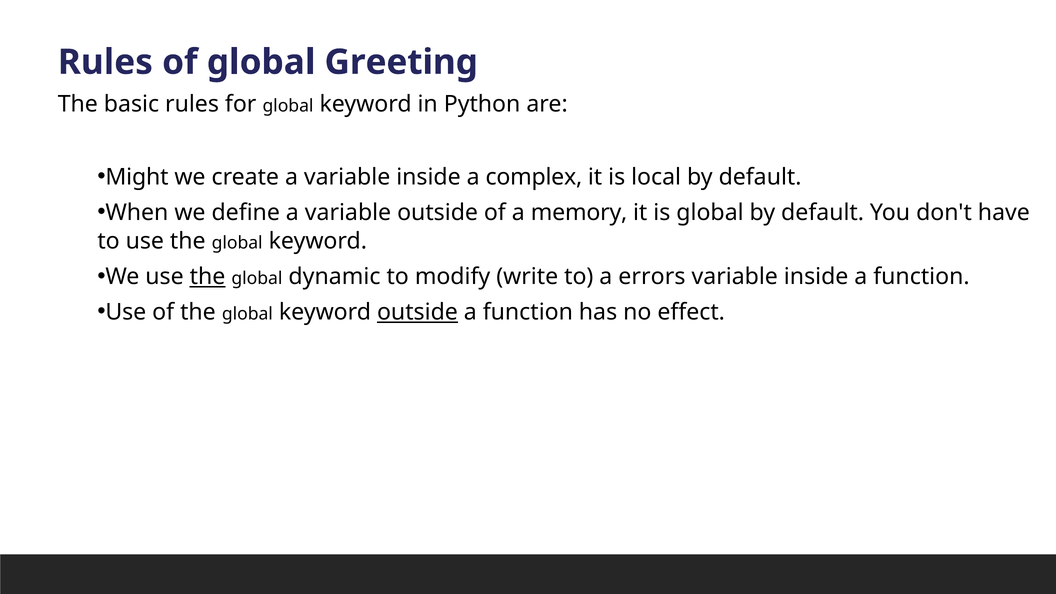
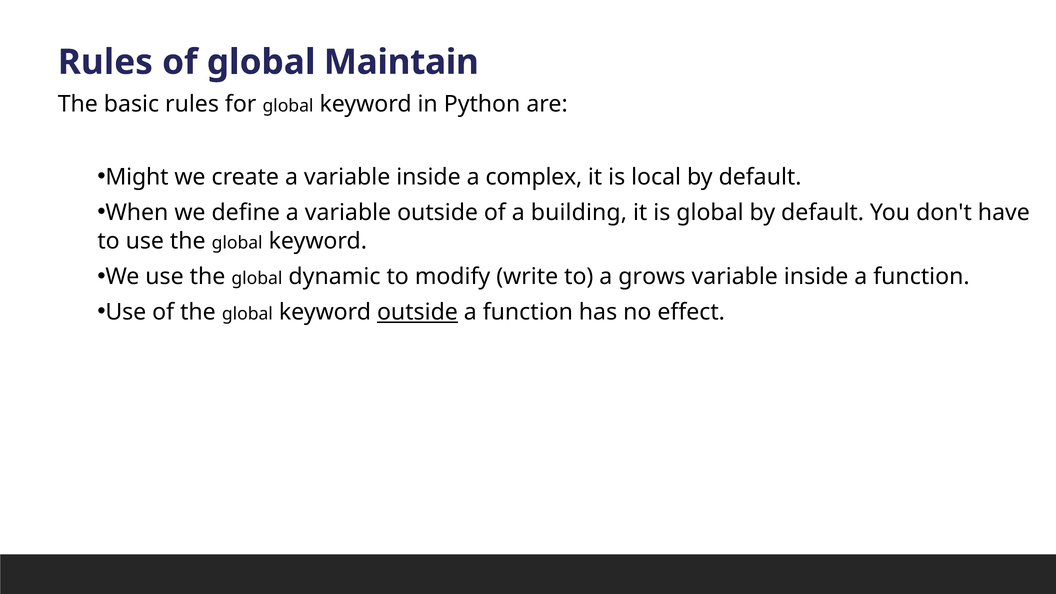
Greeting: Greeting -> Maintain
memory: memory -> building
the at (207, 277) underline: present -> none
errors: errors -> grows
